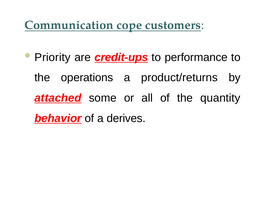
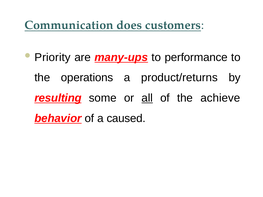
cope: cope -> does
credit-ups: credit-ups -> many-ups
attached: attached -> resulting
all underline: none -> present
quantity: quantity -> achieve
derives: derives -> caused
